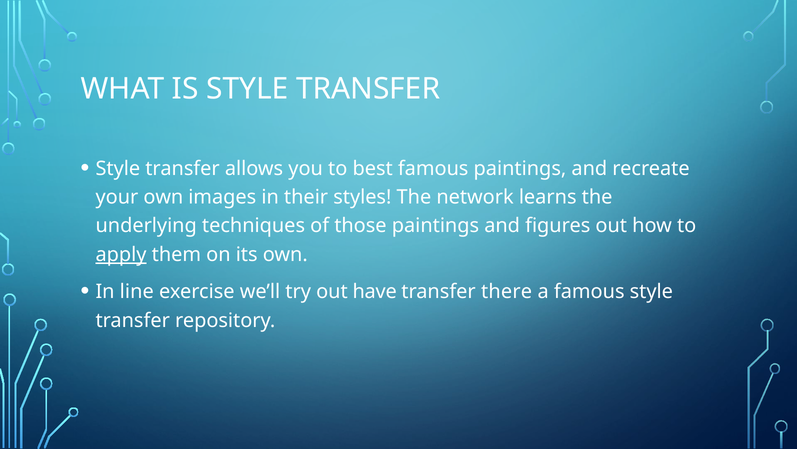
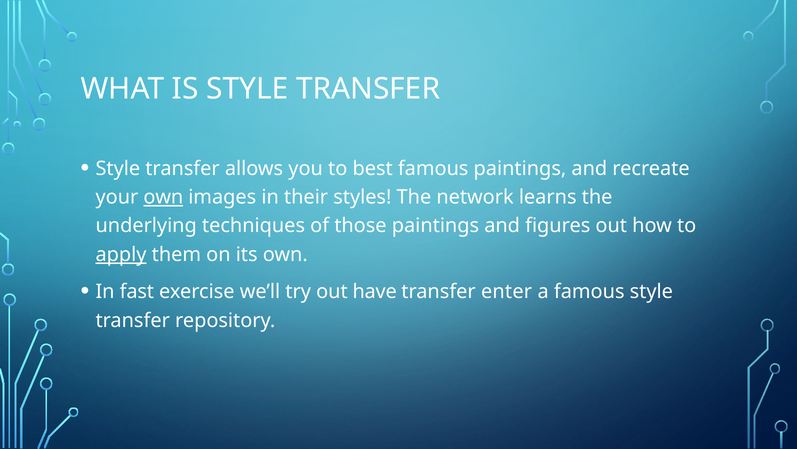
own at (163, 197) underline: none -> present
line: line -> fast
there: there -> enter
